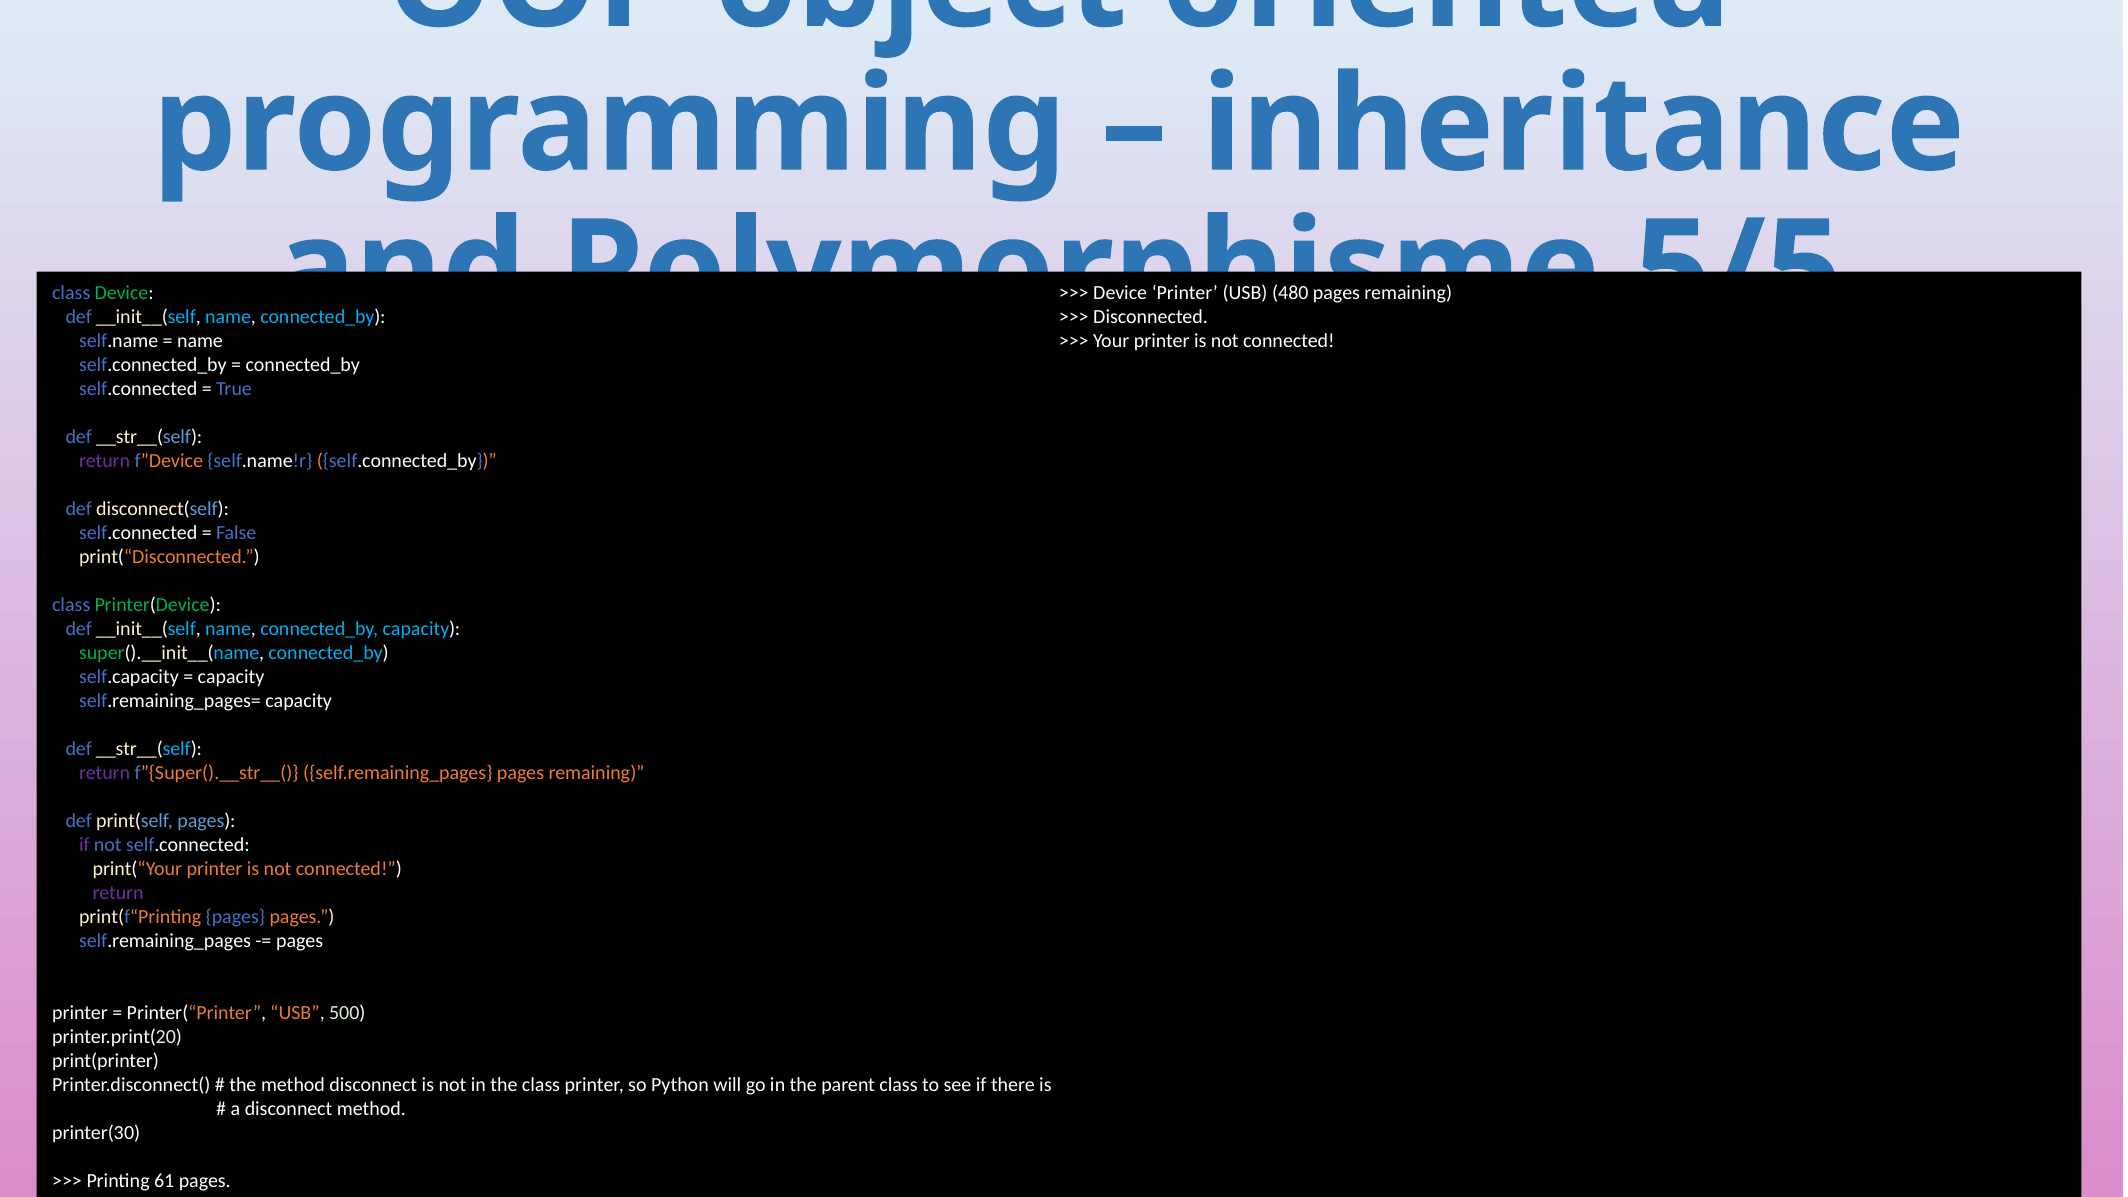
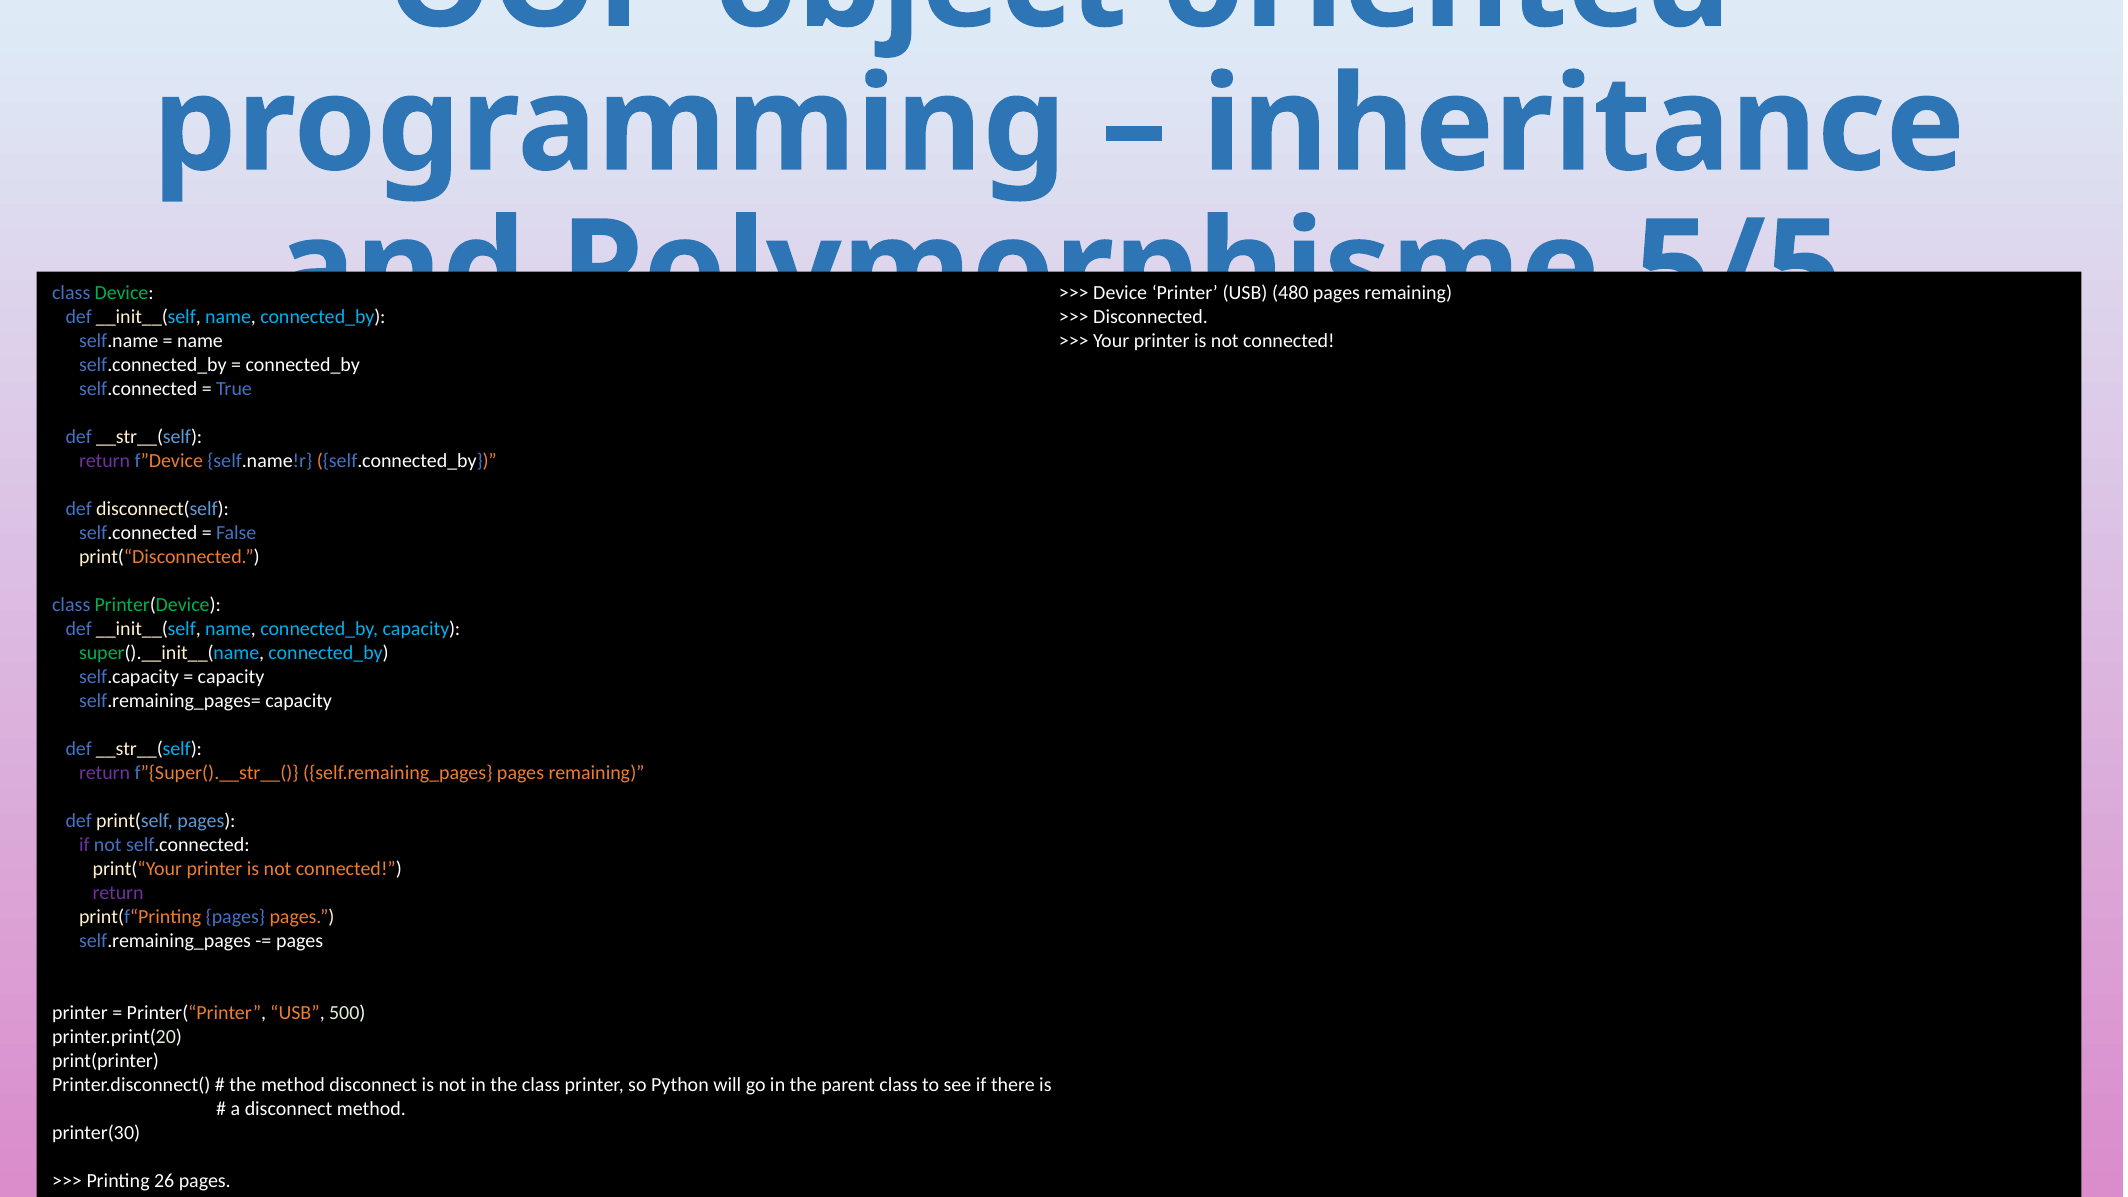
61: 61 -> 26
